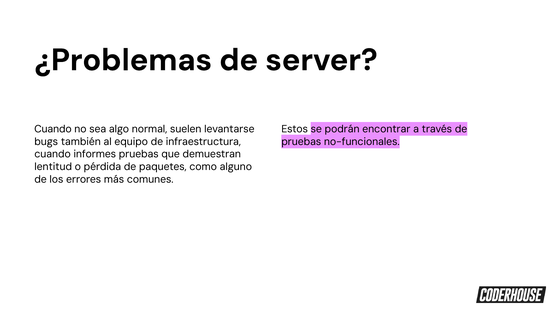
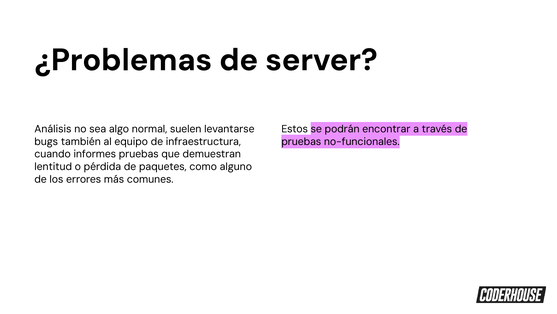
Cuando at (53, 129): Cuando -> Análisis
